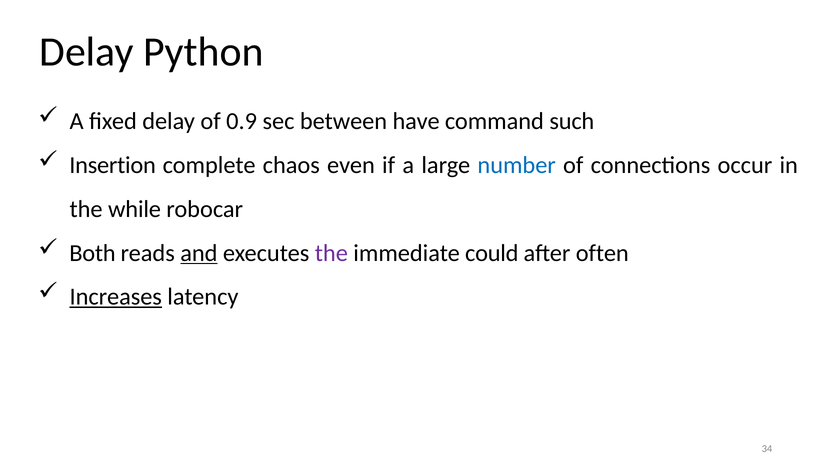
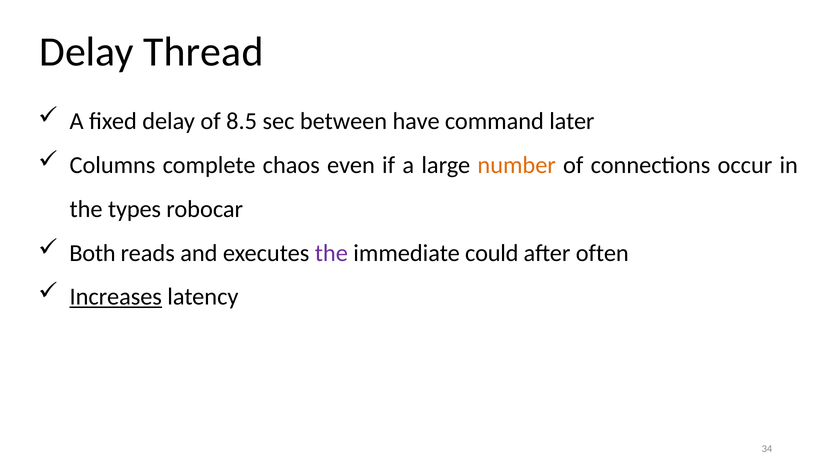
Python: Python -> Thread
0.9: 0.9 -> 8.5
such: such -> later
Insertion: Insertion -> Columns
number colour: blue -> orange
while: while -> types
and underline: present -> none
